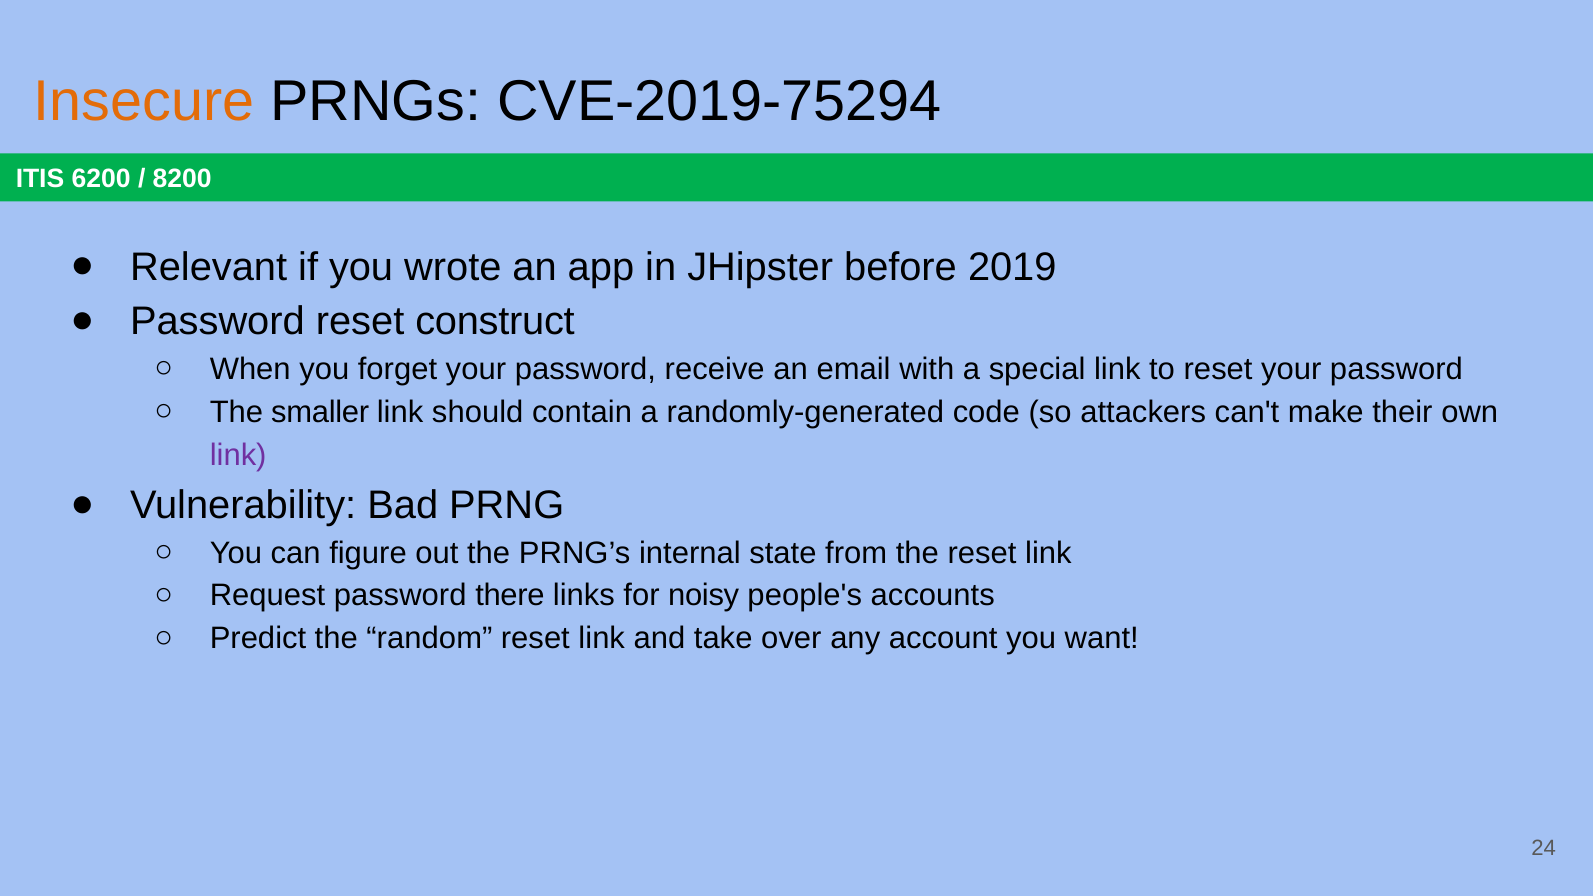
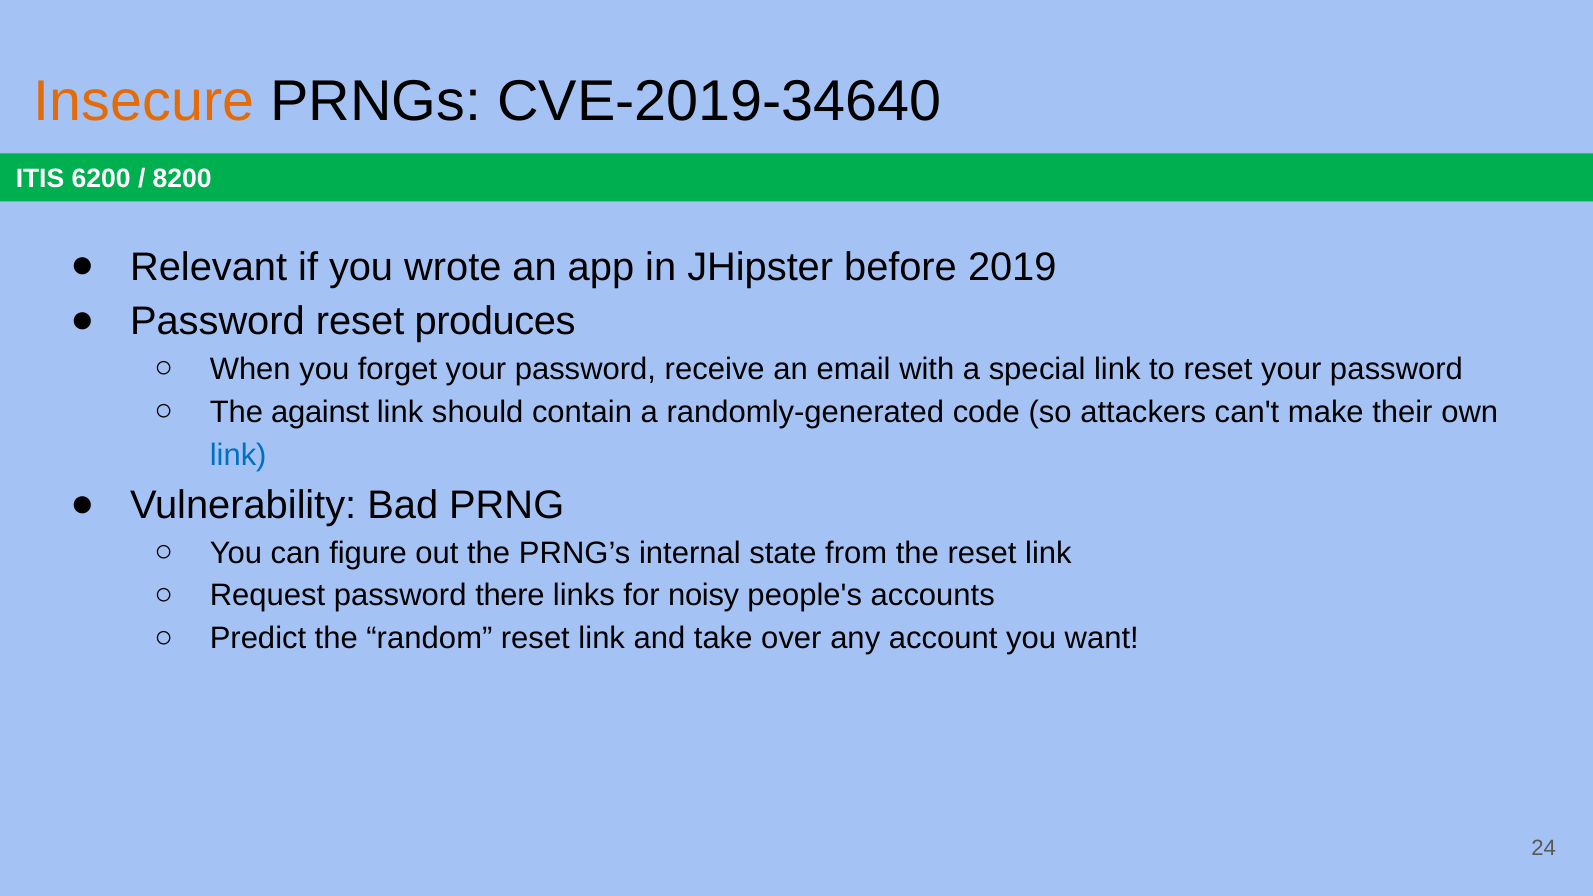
CVE-2019-75294: CVE-2019-75294 -> CVE-2019-34640
construct: construct -> produces
smaller: smaller -> against
link at (238, 455) colour: purple -> blue
